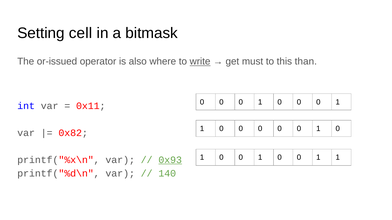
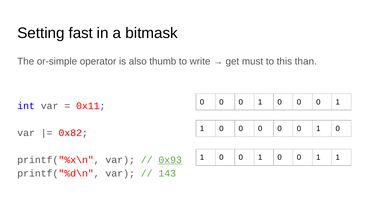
cell: cell -> fast
or-issued: or-issued -> or-simple
where: where -> thumb
write underline: present -> none
140: 140 -> 143
